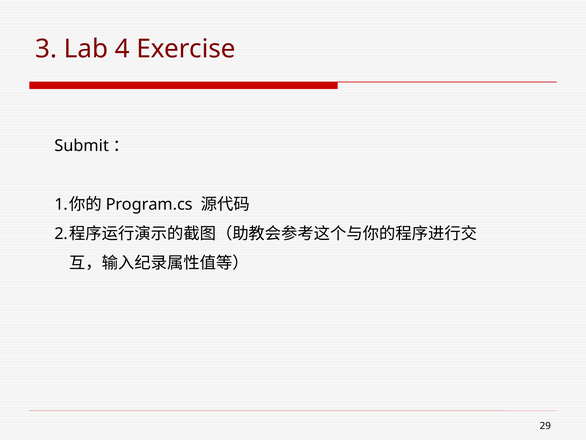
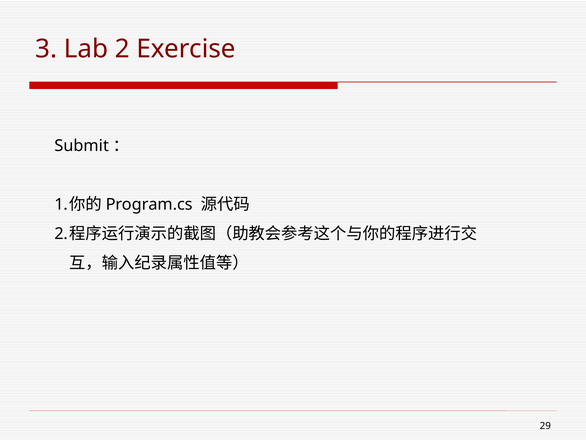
Lab 4: 4 -> 2
